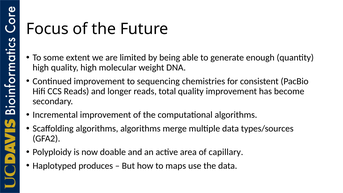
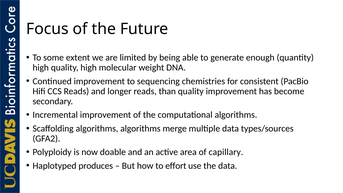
total: total -> than
maps: maps -> effort
